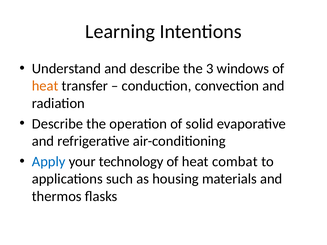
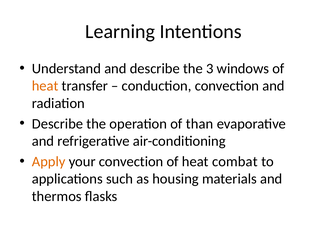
solid: solid -> than
Apply colour: blue -> orange
your technology: technology -> convection
